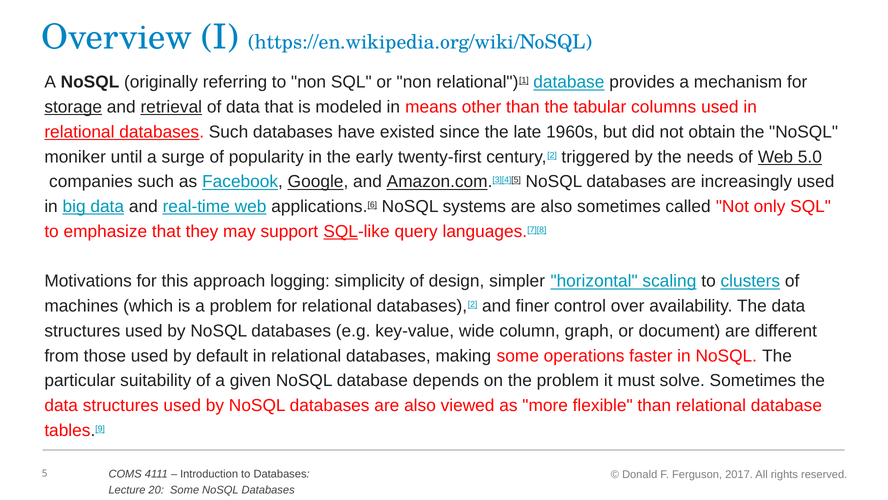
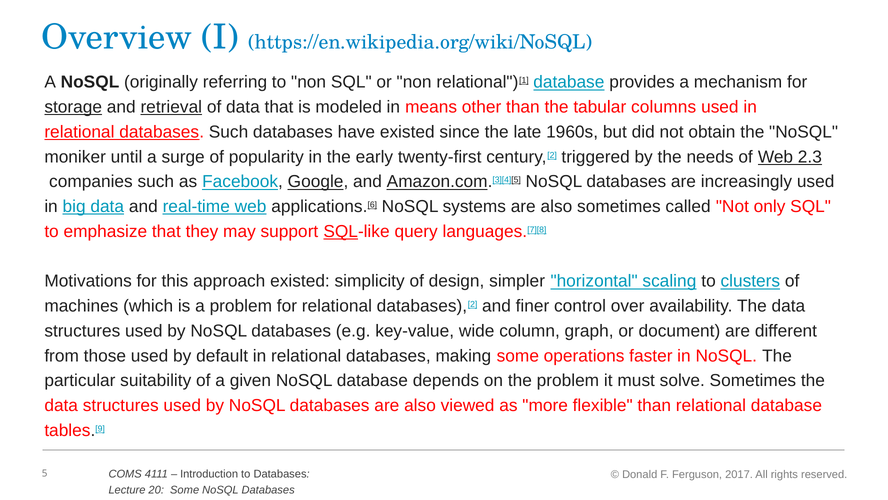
5.0: 5.0 -> 2.3
approach logging: logging -> existed
